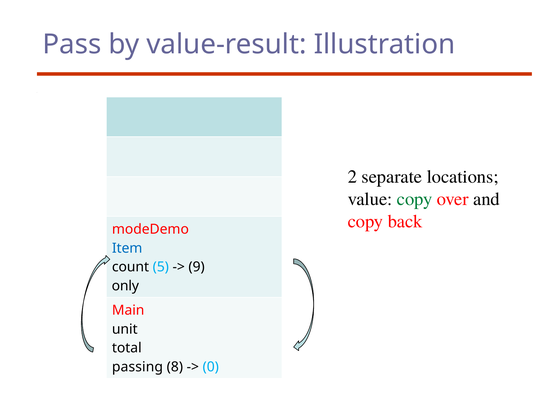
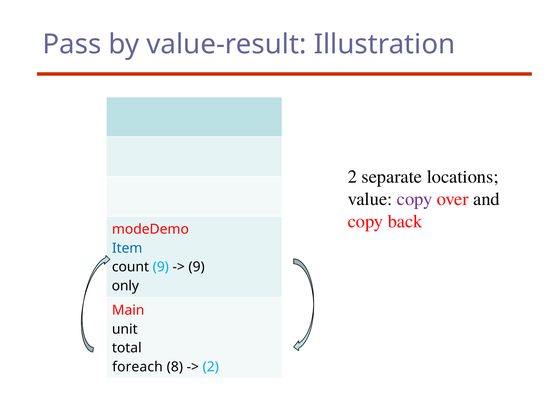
copy at (415, 199) colour: green -> purple
count 5: 5 -> 9
passing: passing -> foreach
0 at (211, 367): 0 -> 2
